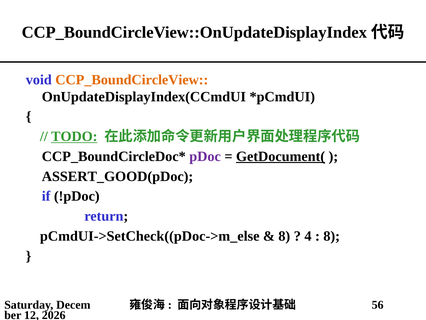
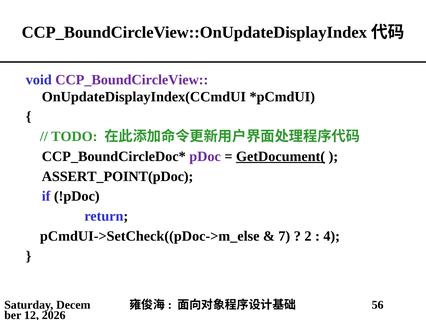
CCP_BoundCircleView colour: orange -> purple
TODO underline: present -> none
ASSERT_GOOD(pDoc: ASSERT_GOOD(pDoc -> ASSERT_POINT(pDoc
8 at (284, 236): 8 -> 7
4: 4 -> 2
8 at (332, 236): 8 -> 4
